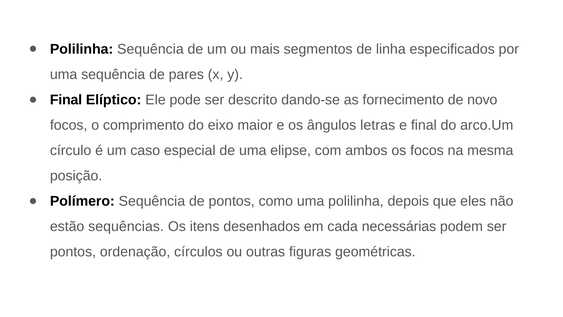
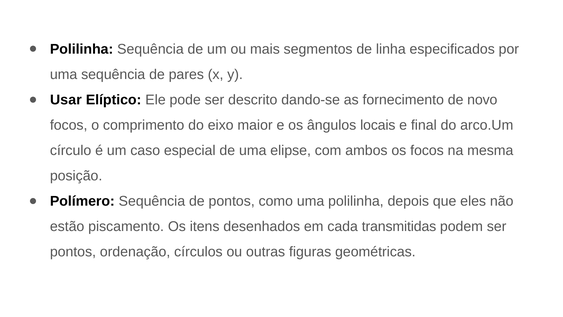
Final at (66, 100): Final -> Usar
letras: letras -> locais
sequências: sequências -> piscamento
necessárias: necessárias -> transmitidas
